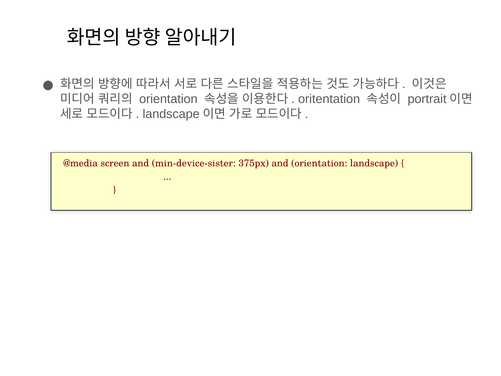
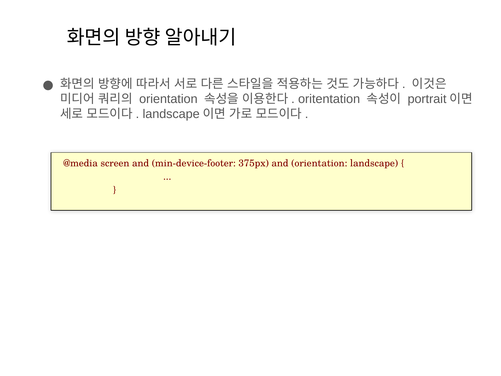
min-device-sister: min-device-sister -> min-device-footer
